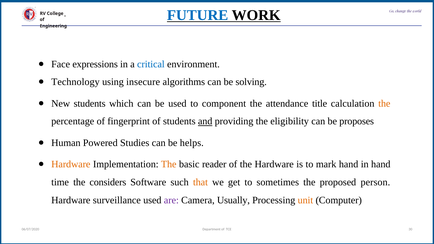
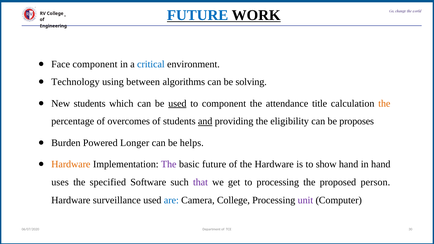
Face expressions: expressions -> component
insecure: insecure -> between
used at (177, 104) underline: none -> present
fingerprint: fingerprint -> overcomes
Human: Human -> Burden
Studies: Studies -> Longer
The at (169, 164) colour: orange -> purple
basic reader: reader -> future
mark: mark -> show
time: time -> uses
considers: considers -> specified
that colour: orange -> purple
to sometimes: sometimes -> processing
are colour: purple -> blue
Camera Usually: Usually -> College
unit colour: orange -> purple
